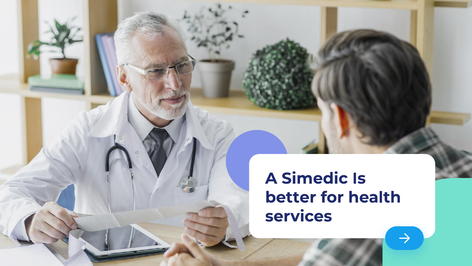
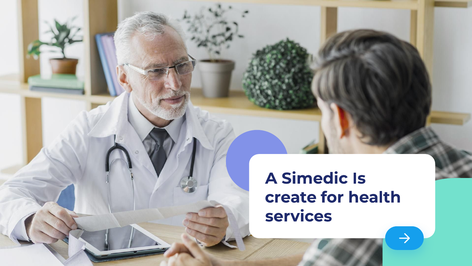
better: better -> create
